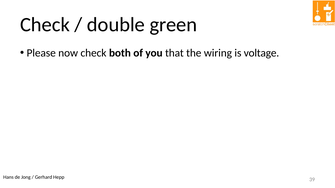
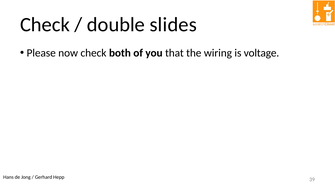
green: green -> slides
